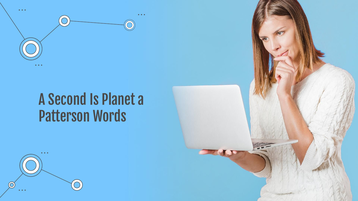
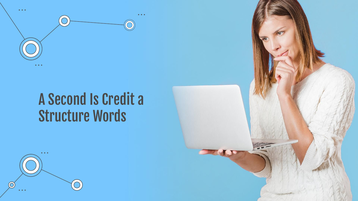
Planet: Planet -> Credit
Patterson: Patterson -> Structure
